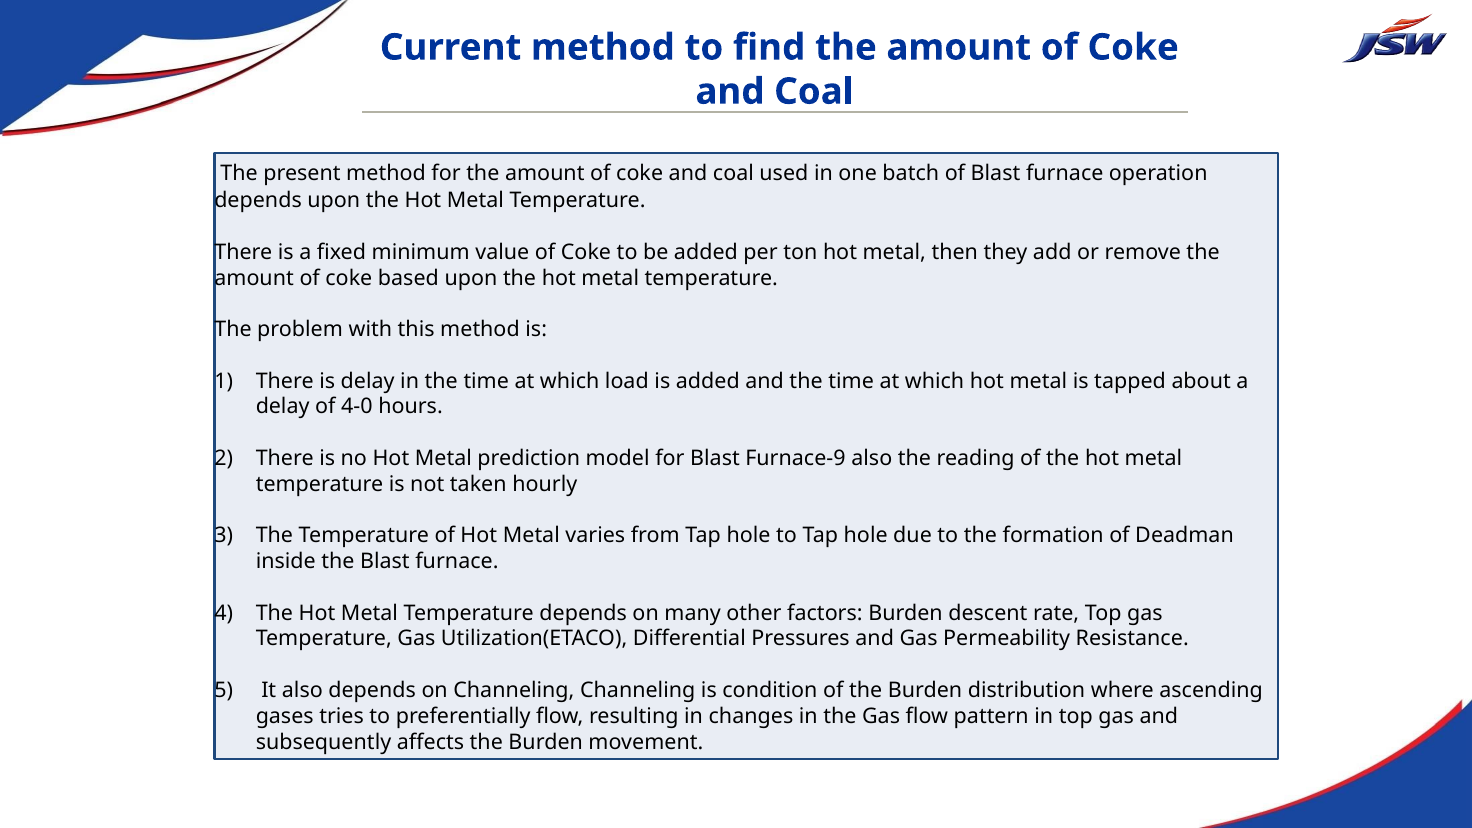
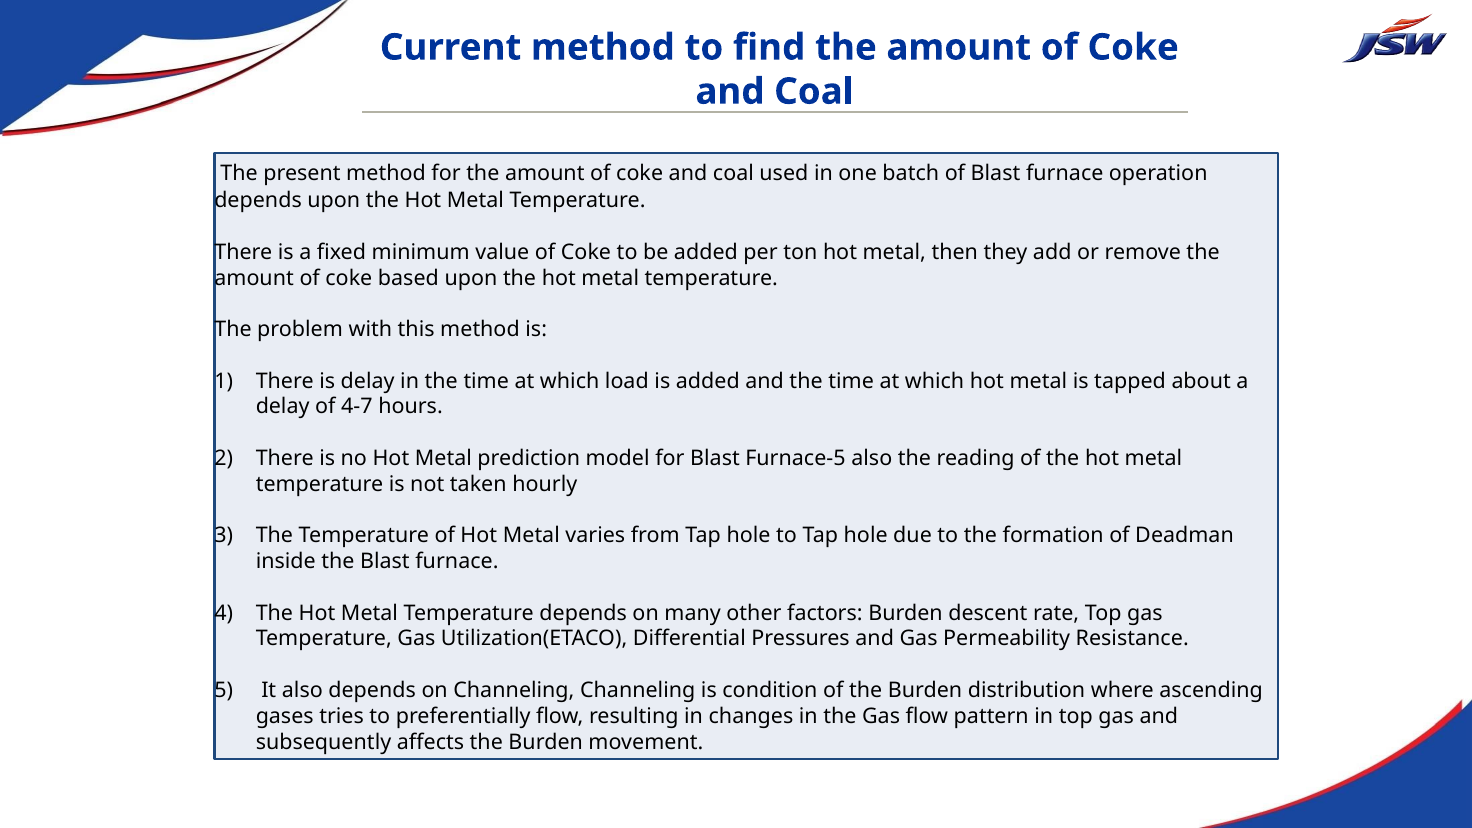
4-0: 4-0 -> 4-7
Furnace-9: Furnace-9 -> Furnace-5
